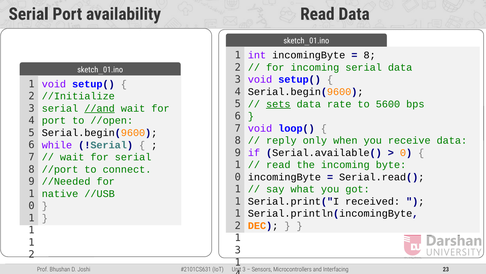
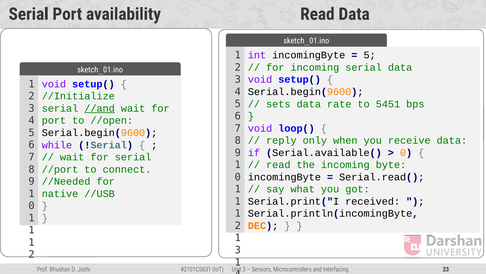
8 at (370, 55): 8 -> 5
sets underline: present -> none
5600: 5600 -> 5451
